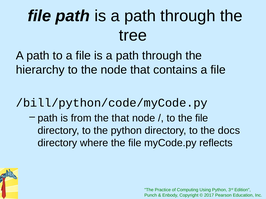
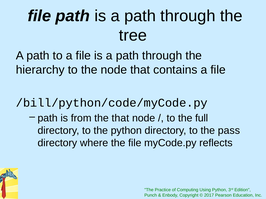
to the file: file -> full
docs: docs -> pass
